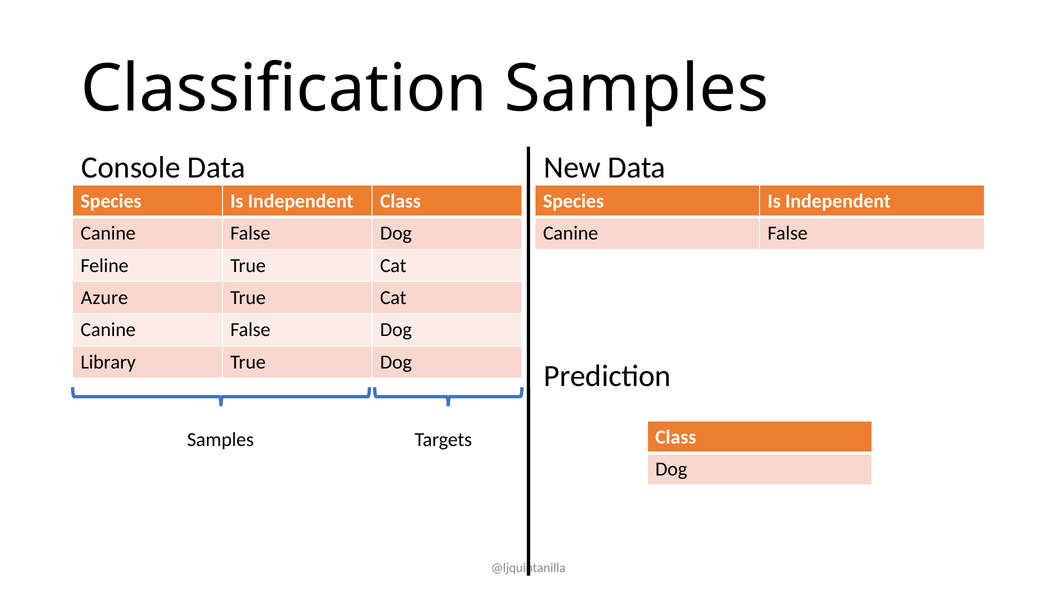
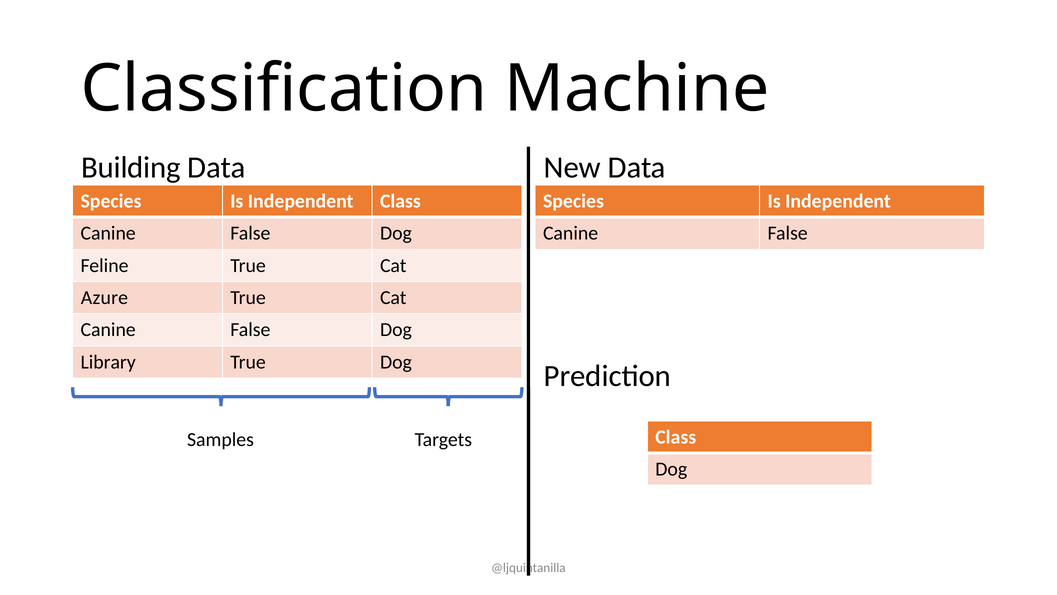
Classification Samples: Samples -> Machine
Console: Console -> Building
